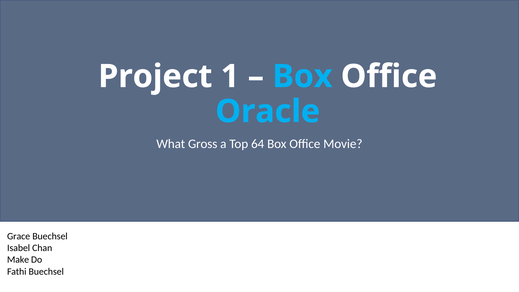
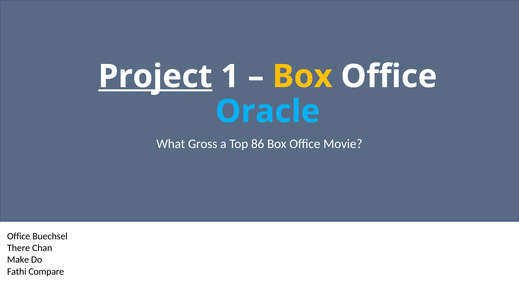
Project underline: none -> present
Box at (302, 76) colour: light blue -> yellow
64: 64 -> 86
Grace at (19, 236): Grace -> Office
Isabel: Isabel -> There
Fathi Buechsel: Buechsel -> Compare
